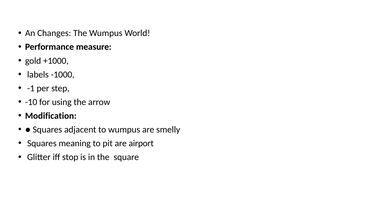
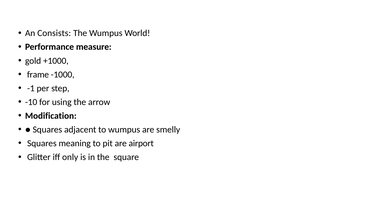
Changes: Changes -> Consists
labels: labels -> frame
stop: stop -> only
